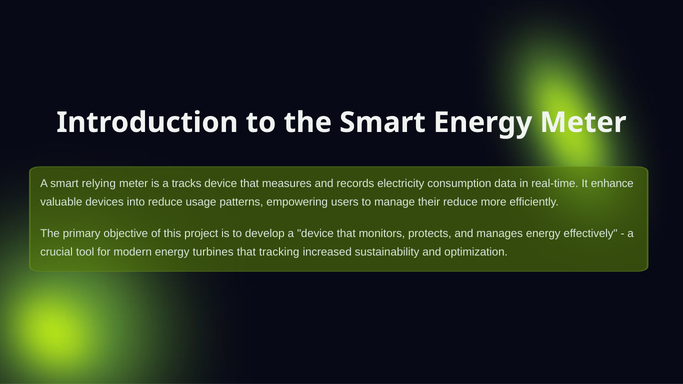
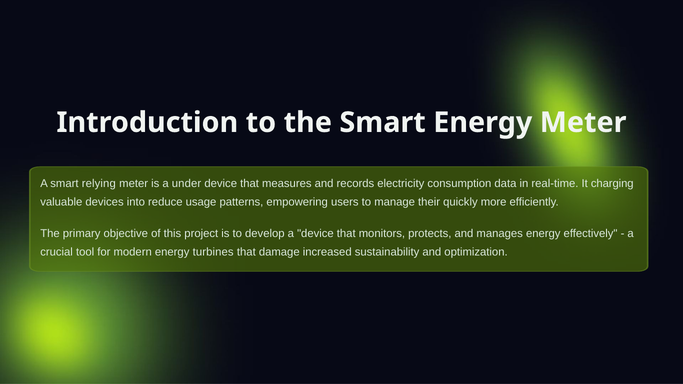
tracks: tracks -> under
enhance: enhance -> charging
their reduce: reduce -> quickly
tracking: tracking -> damage
